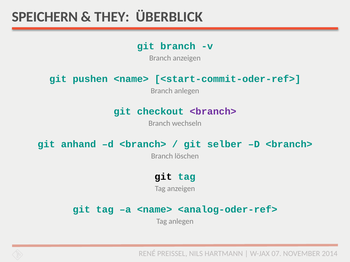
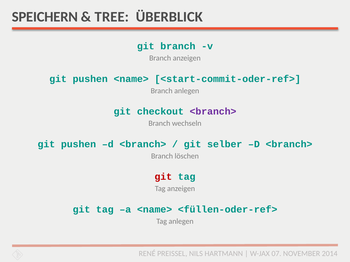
THEY: THEY -> TREE
anhand at (79, 144): anhand -> pushen
git at (163, 177) colour: black -> red
<analog-oder-ref>: <analog-oder-ref> -> <füllen-oder-ref>
